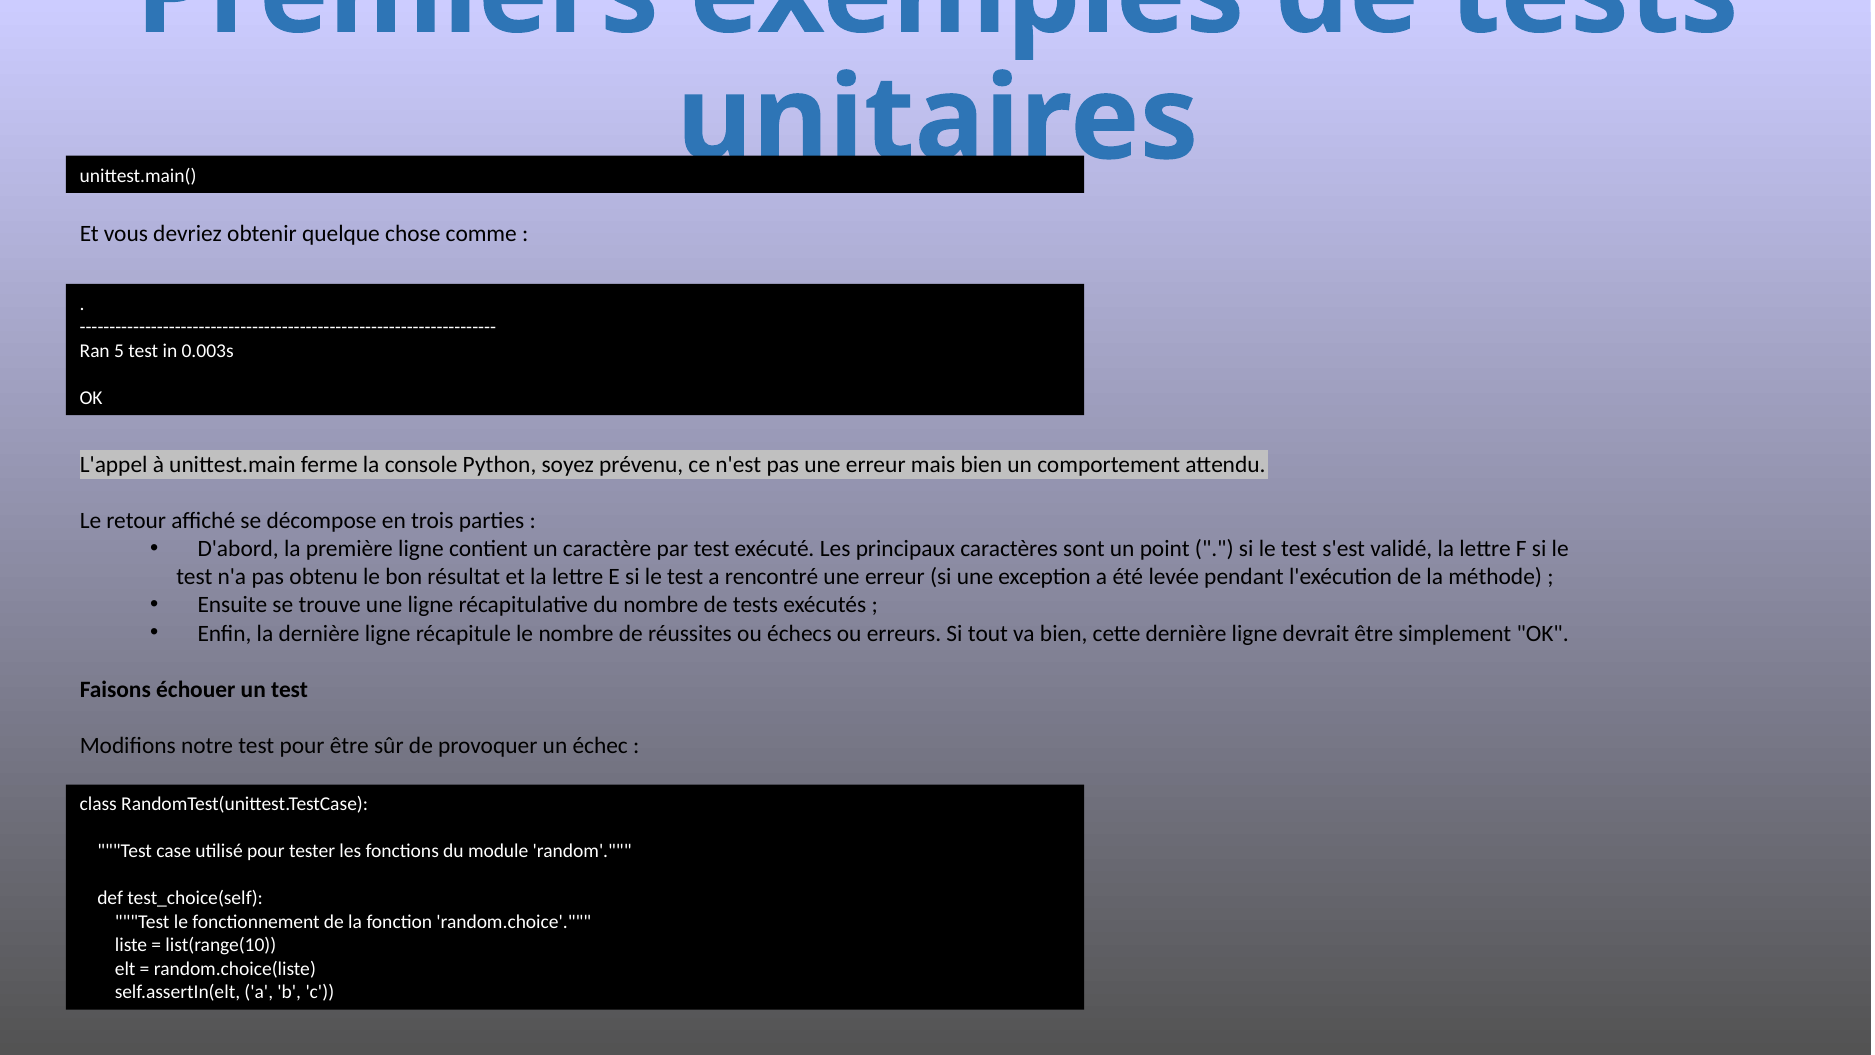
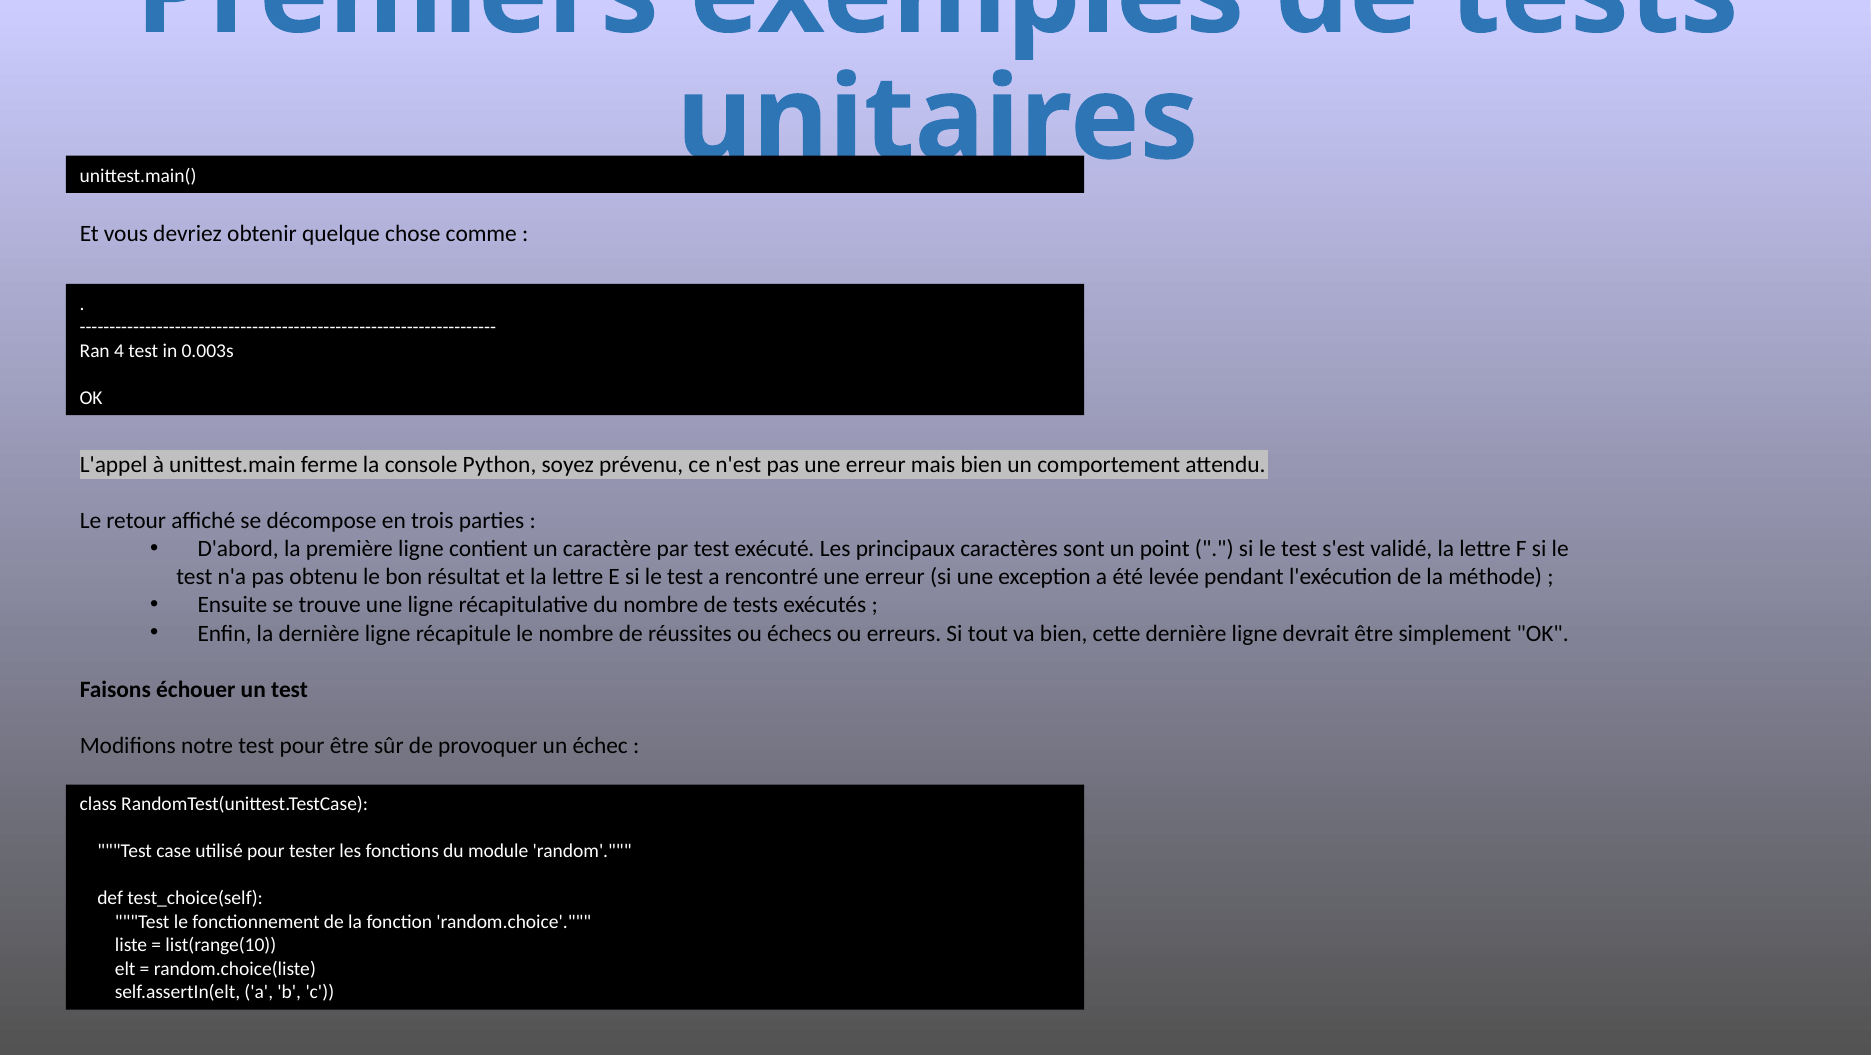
5: 5 -> 4
